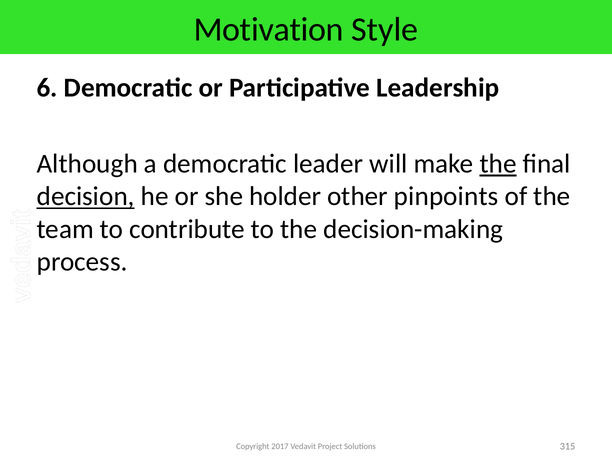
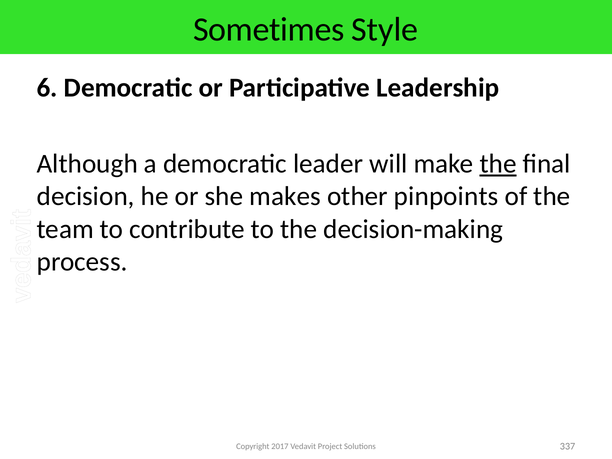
Motivation: Motivation -> Sometimes
decision underline: present -> none
holder: holder -> makes
315: 315 -> 337
